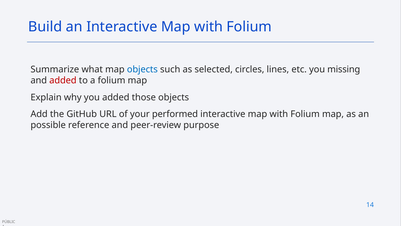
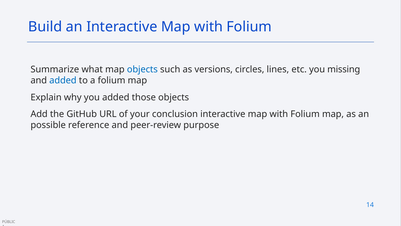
selected: selected -> versions
added at (63, 80) colour: red -> blue
performed: performed -> conclusion
